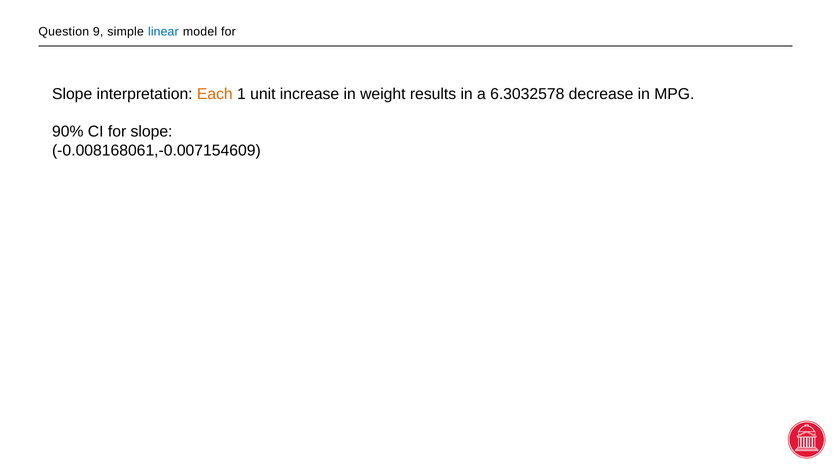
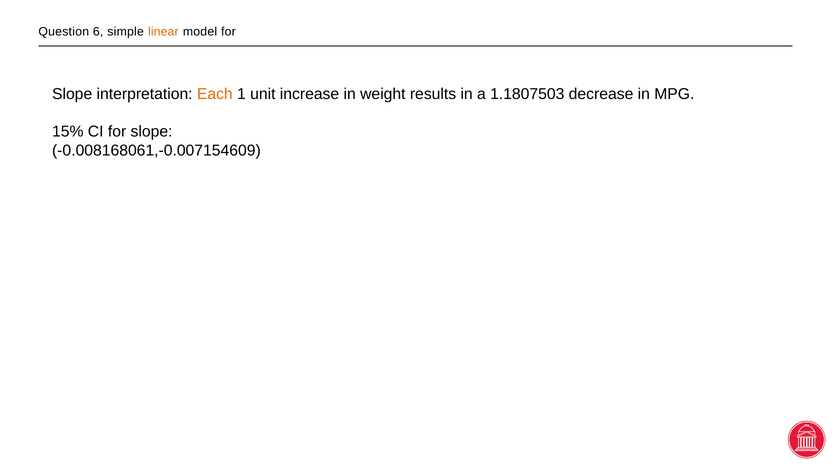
9: 9 -> 6
linear colour: blue -> orange
6.3032578: 6.3032578 -> 1.1807503
90%: 90% -> 15%
